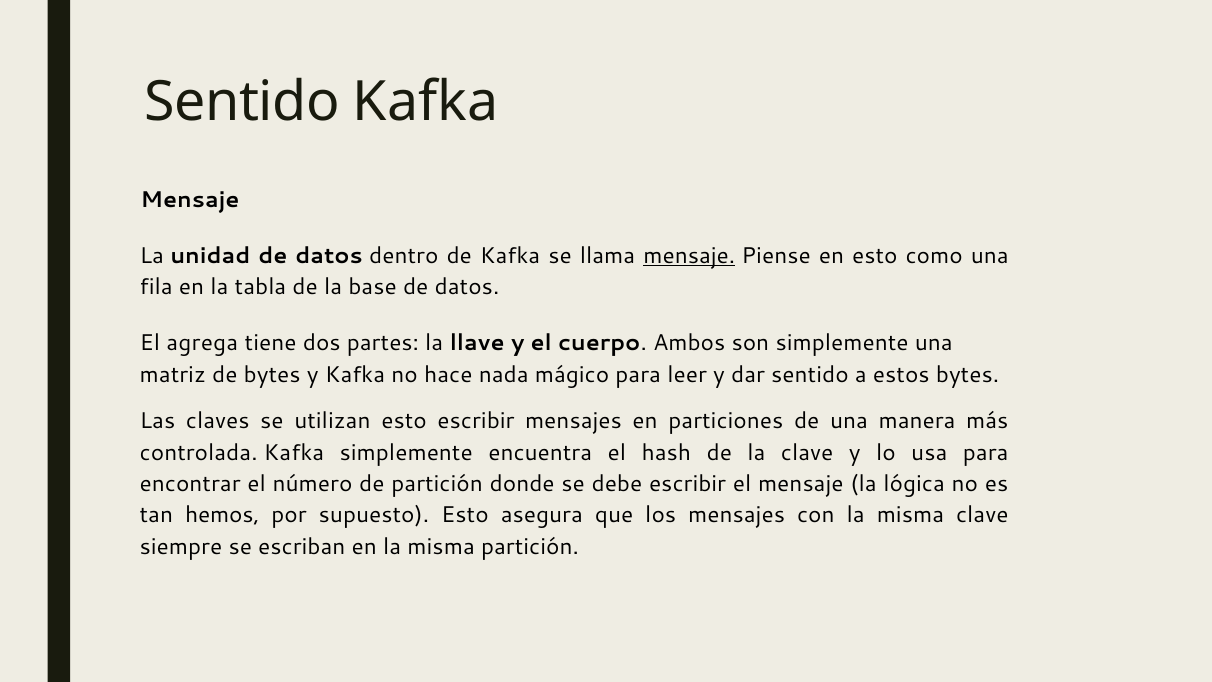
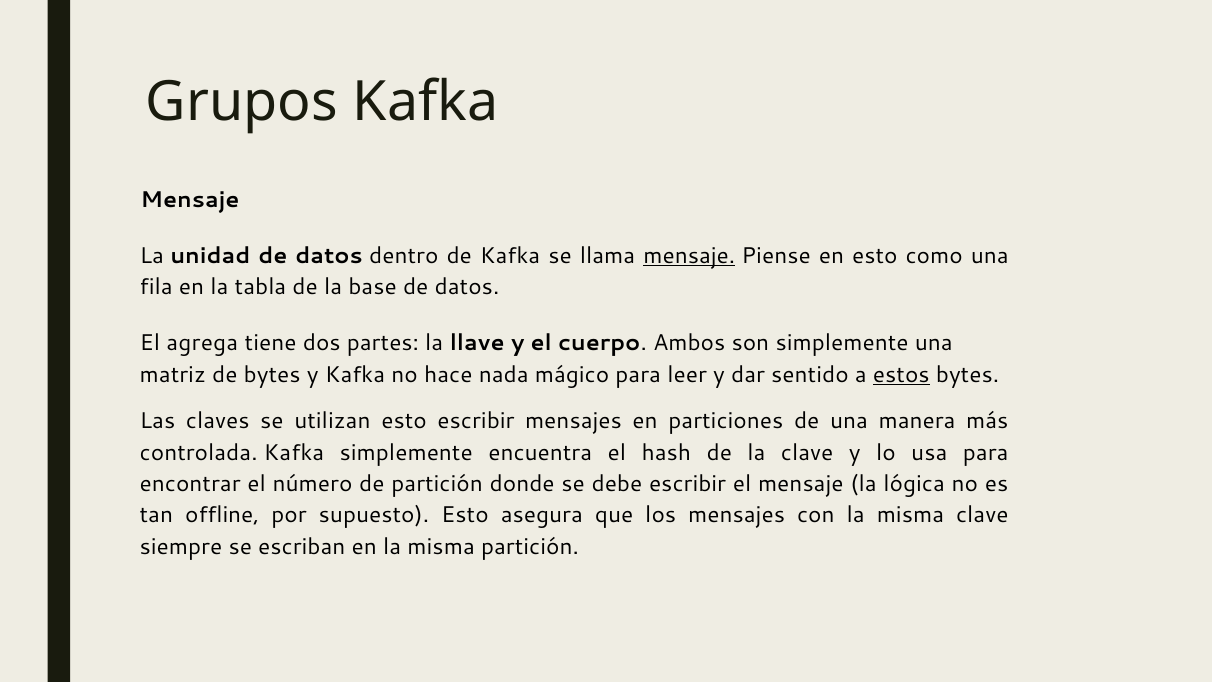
Sentido at (242, 102): Sentido -> Grupos
estos underline: none -> present
hemos: hemos -> offline
